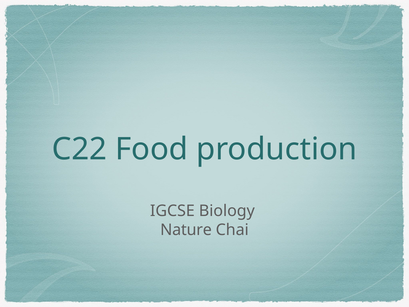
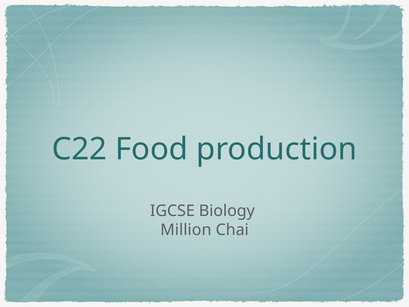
Nature: Nature -> Million
